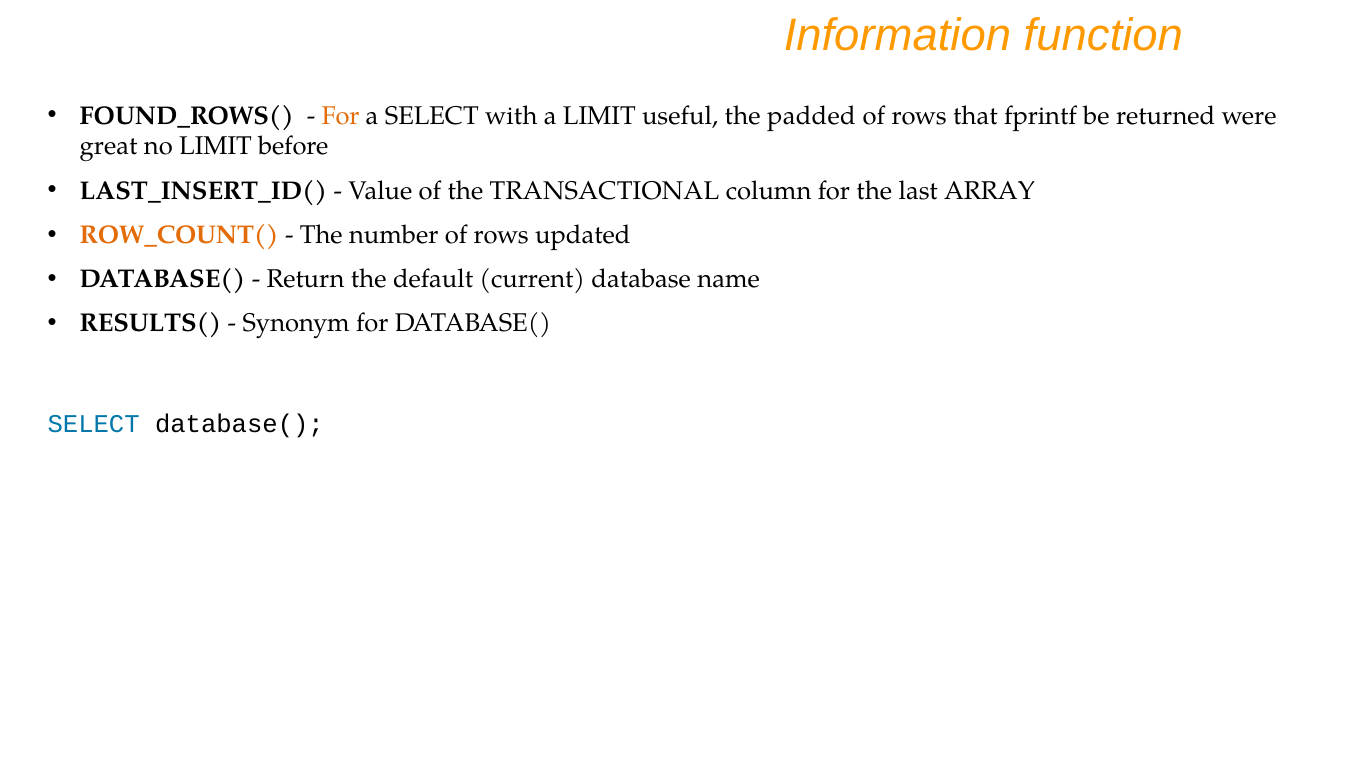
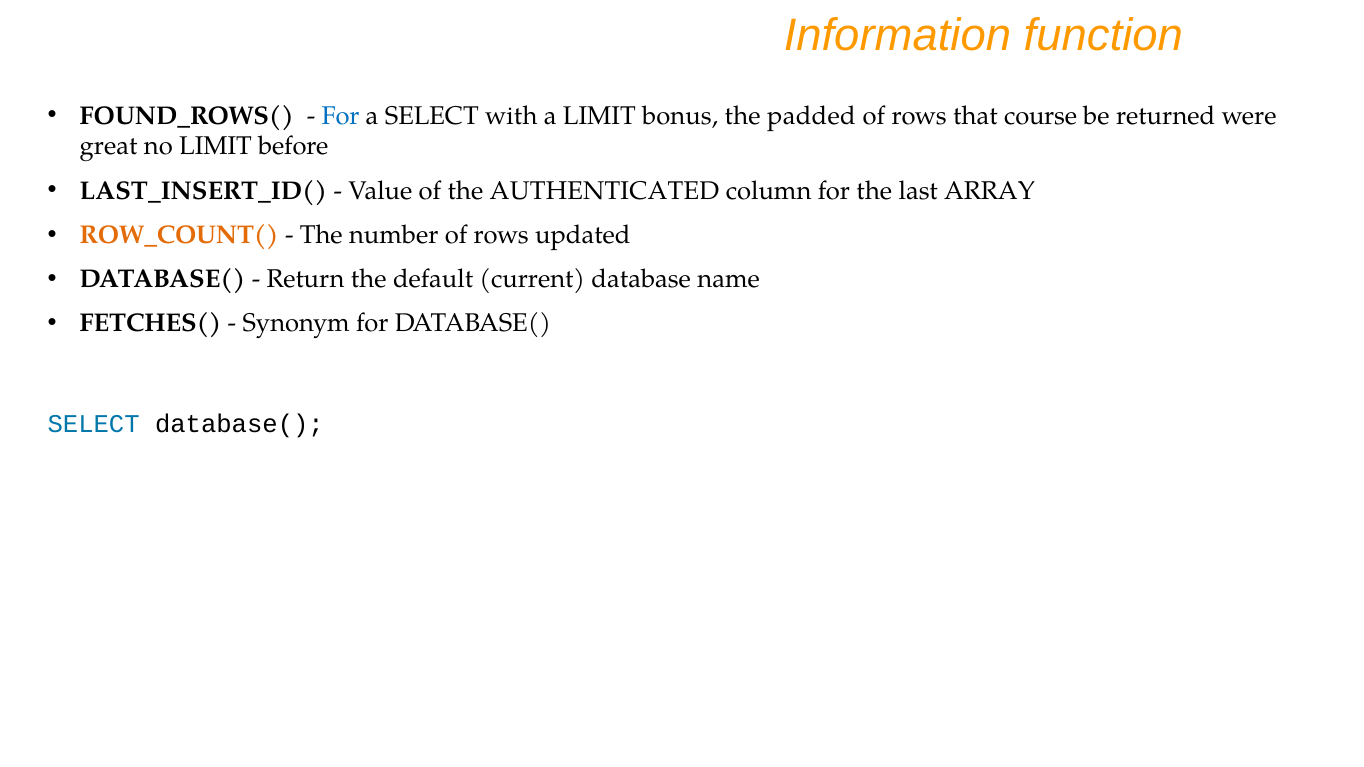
For at (341, 116) colour: orange -> blue
useful: useful -> bonus
fprintf: fprintf -> course
TRANSACTIONAL: TRANSACTIONAL -> AUTHENTICATED
RESULTS(: RESULTS( -> FETCHES(
